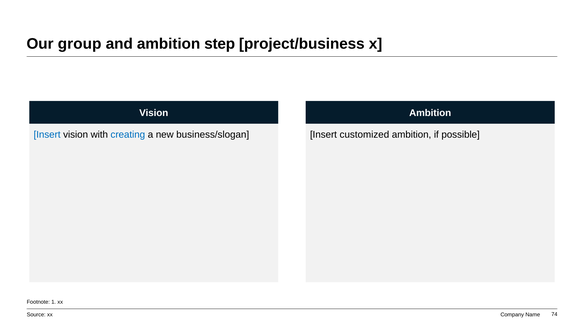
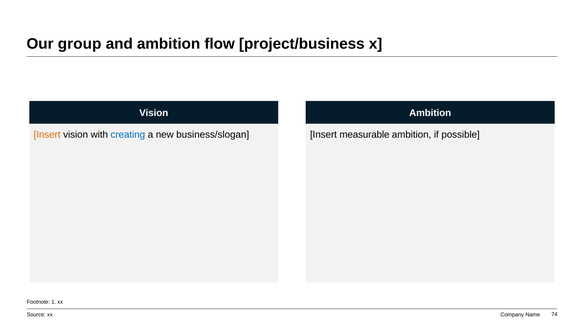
step: step -> flow
Insert at (47, 135) colour: blue -> orange
customized: customized -> measurable
